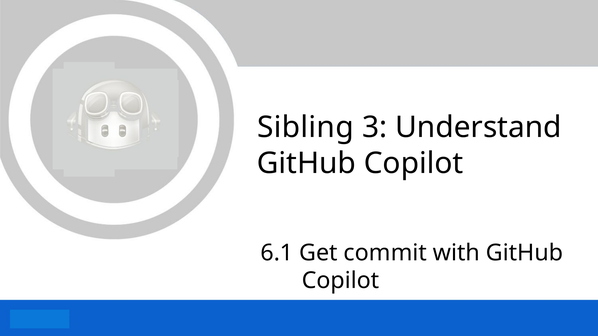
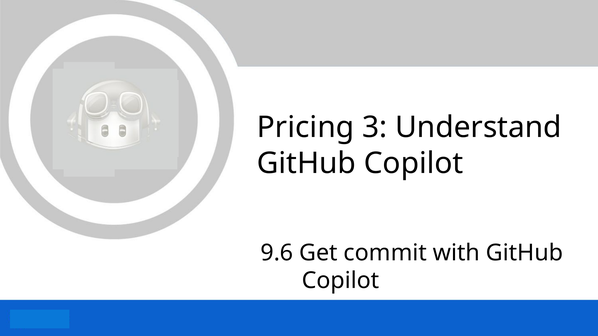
Sibling: Sibling -> Pricing
6.1: 6.1 -> 9.6
